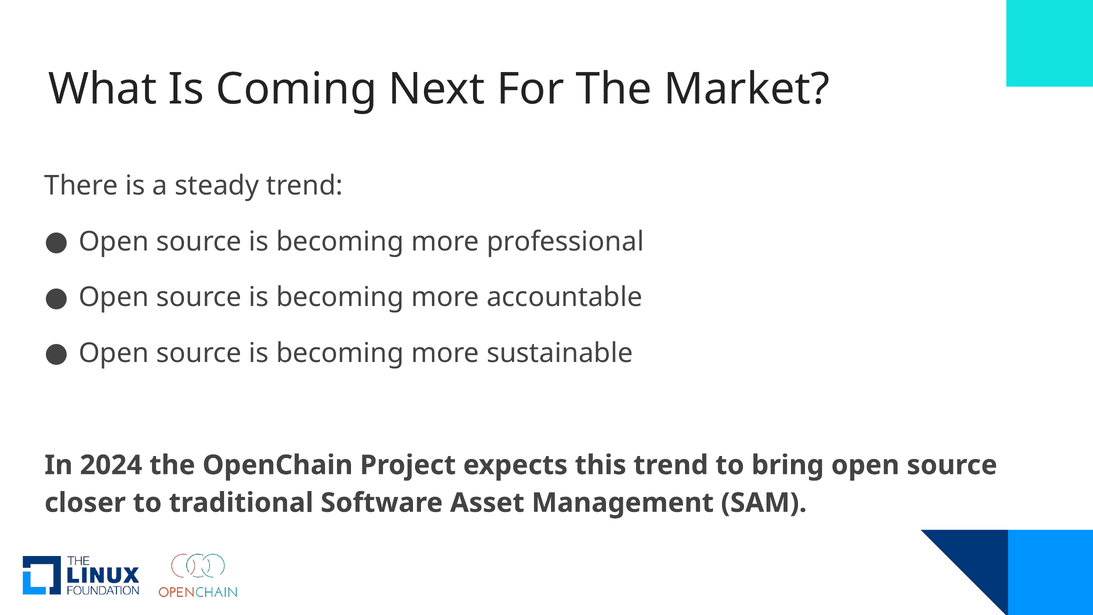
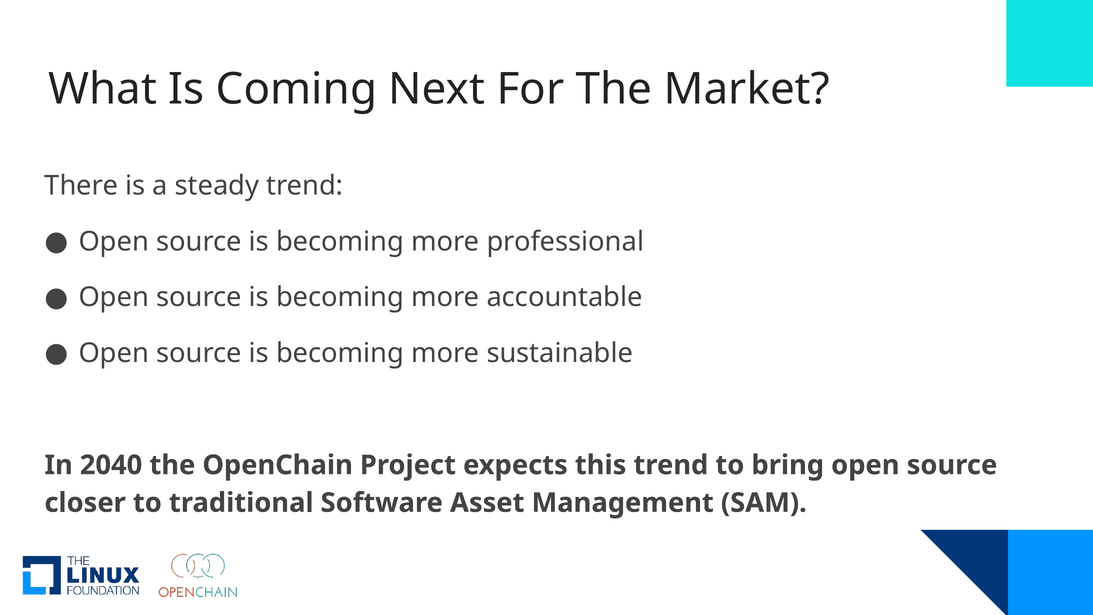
2024: 2024 -> 2040
